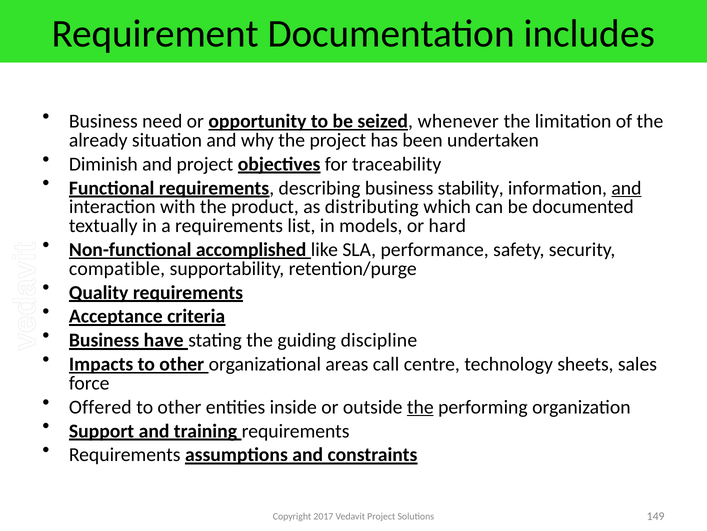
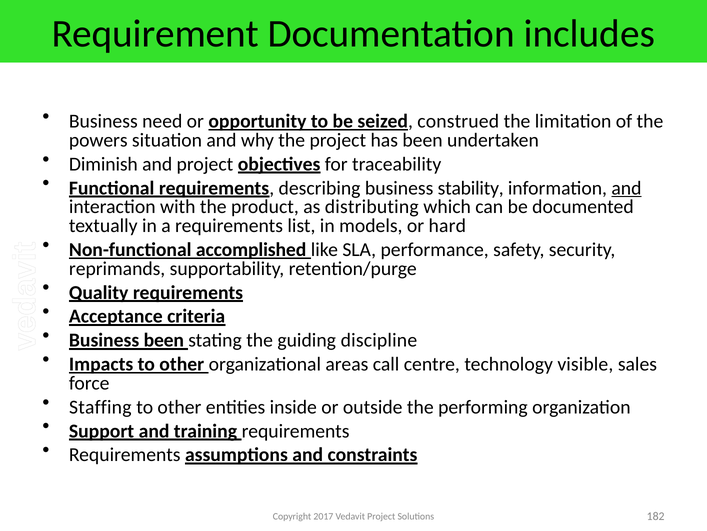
whenever: whenever -> construed
already: already -> powers
compatible: compatible -> reprimands
Business have: have -> been
sheets: sheets -> visible
Offered: Offered -> Staffing
the at (420, 407) underline: present -> none
149: 149 -> 182
